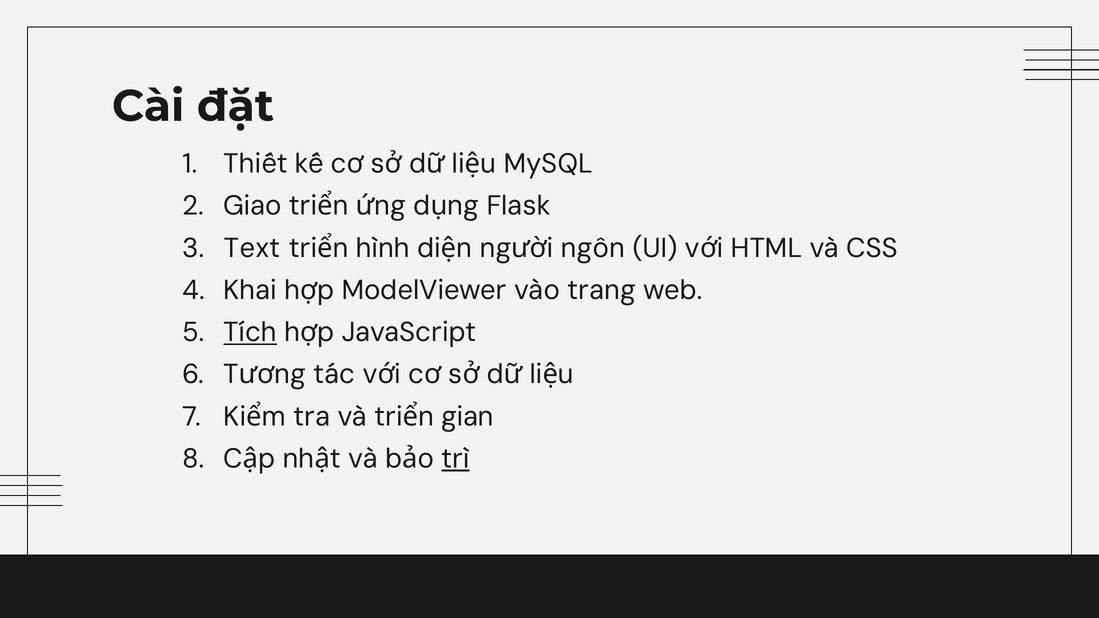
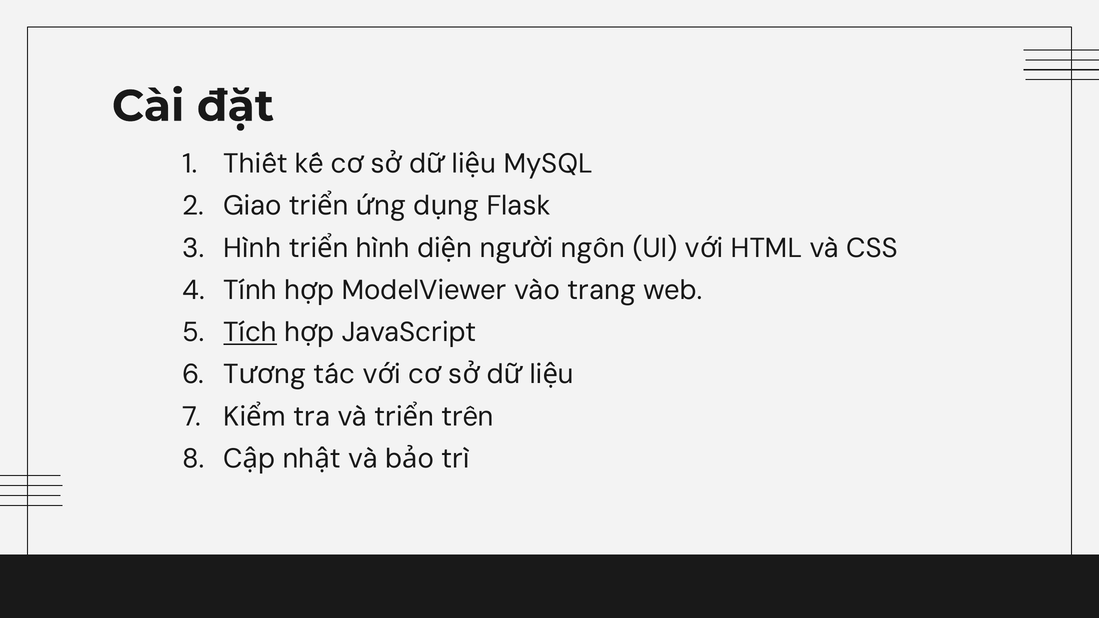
Text at (252, 248): Text -> Hình
Khai: Khai -> Tính
gian: gian -> trên
trì underline: present -> none
